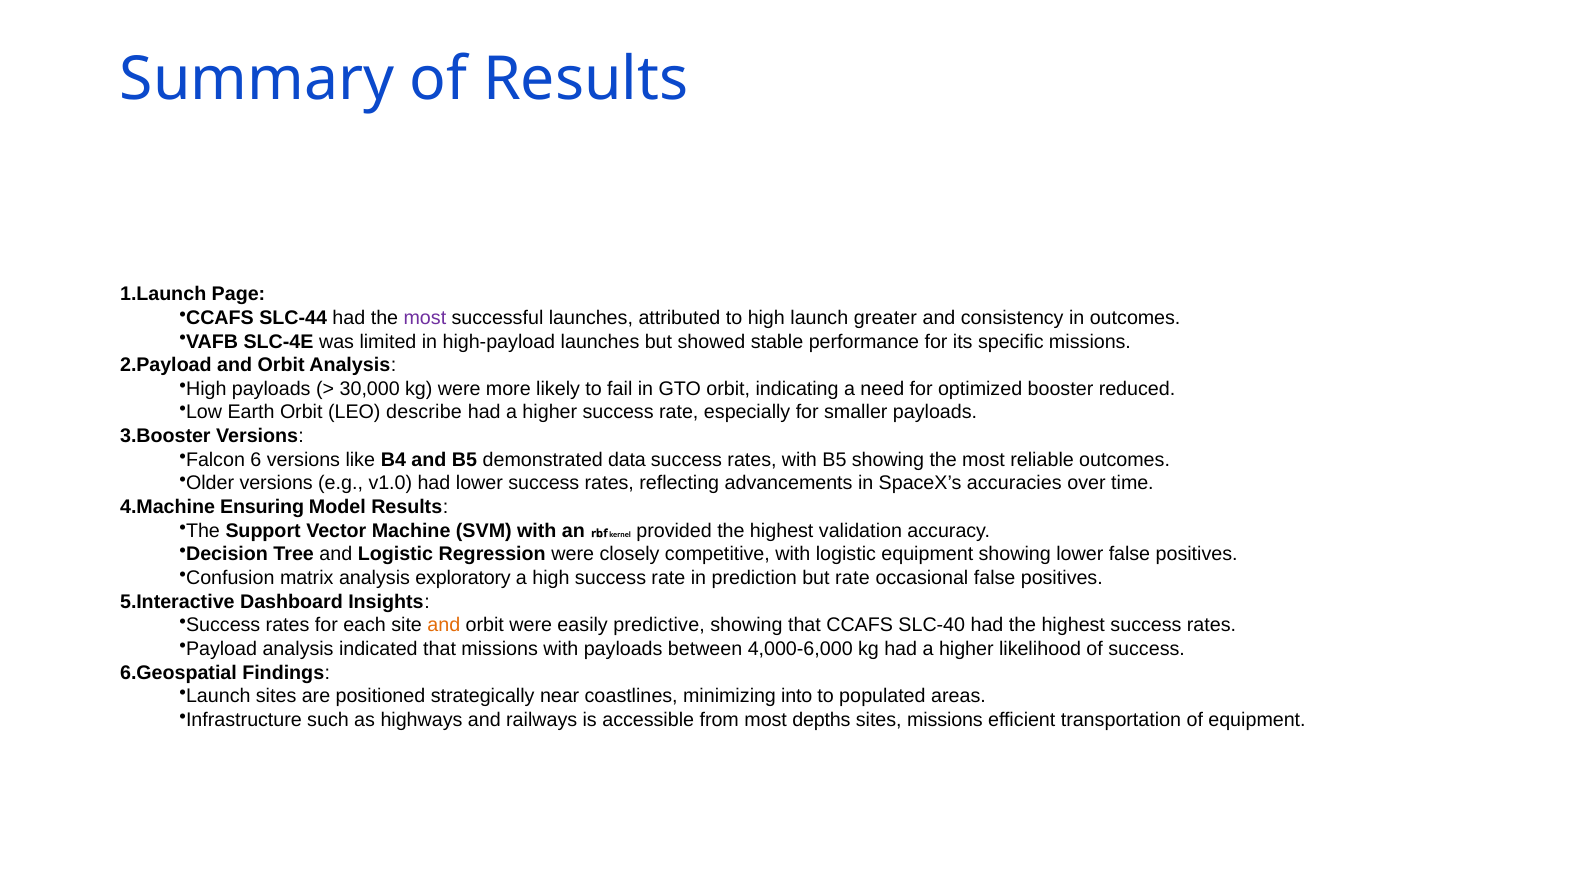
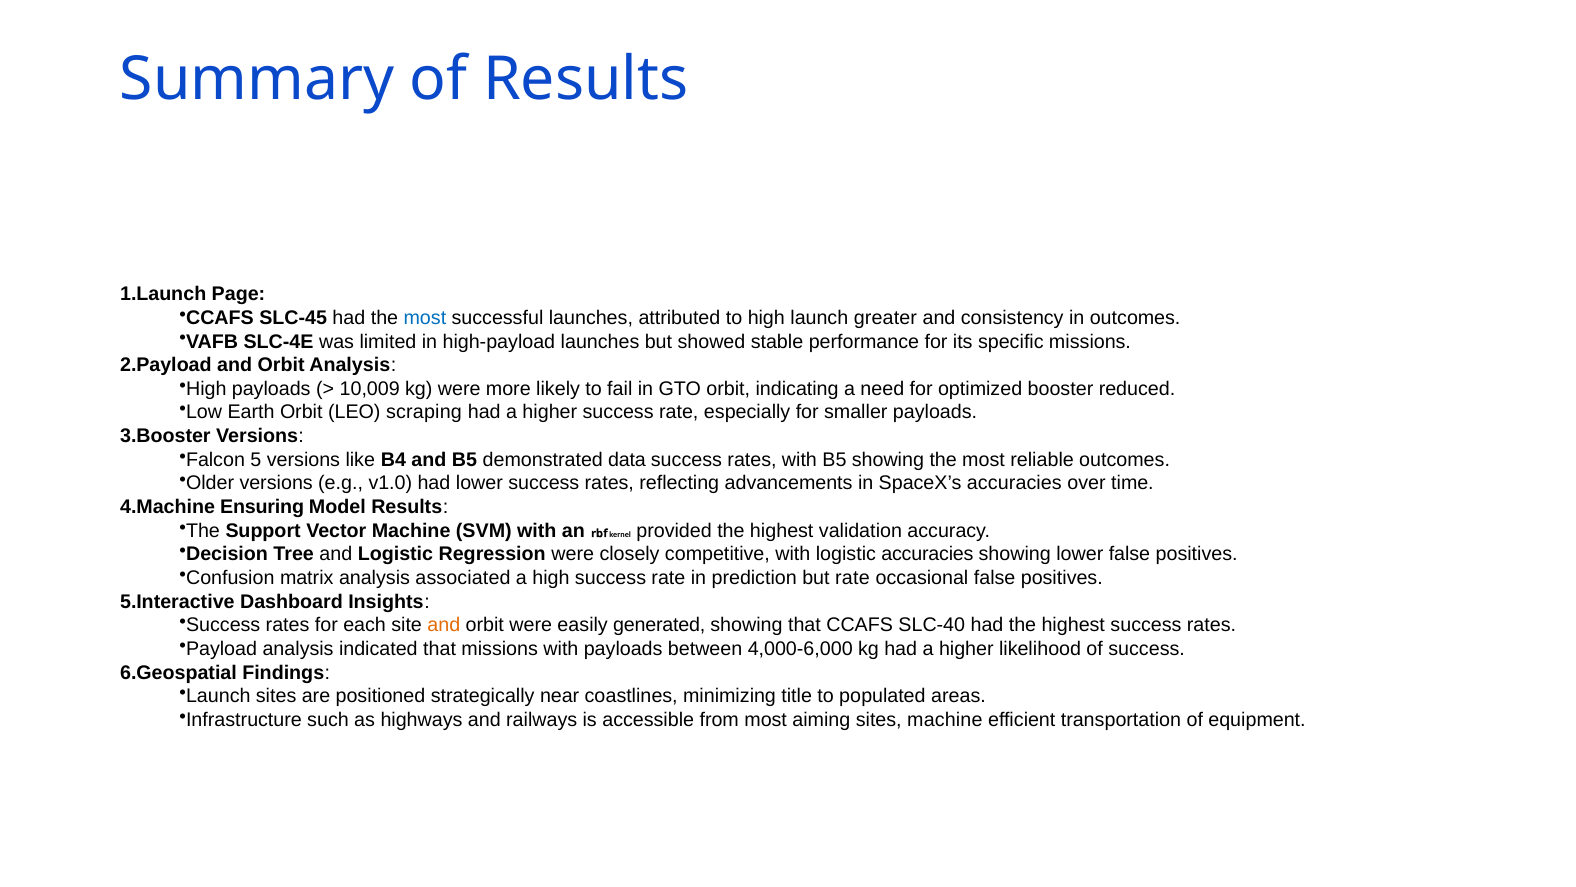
SLC-44: SLC-44 -> SLC-45
most at (425, 318) colour: purple -> blue
30,000: 30,000 -> 10,009
describe: describe -> scraping
6: 6 -> 5
logistic equipment: equipment -> accuracies
exploratory: exploratory -> associated
predictive: predictive -> generated
into: into -> title
depths: depths -> aiming
sites missions: missions -> machine
